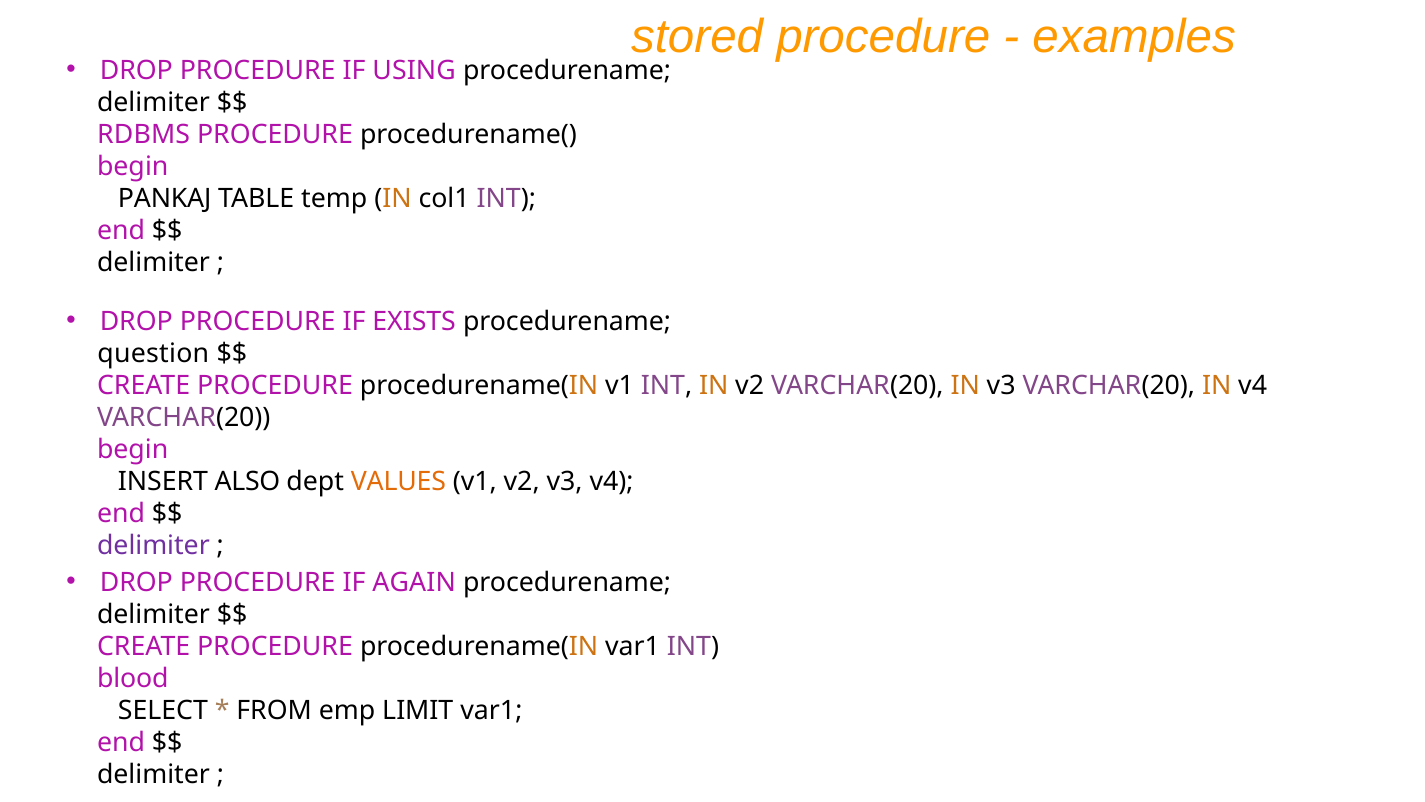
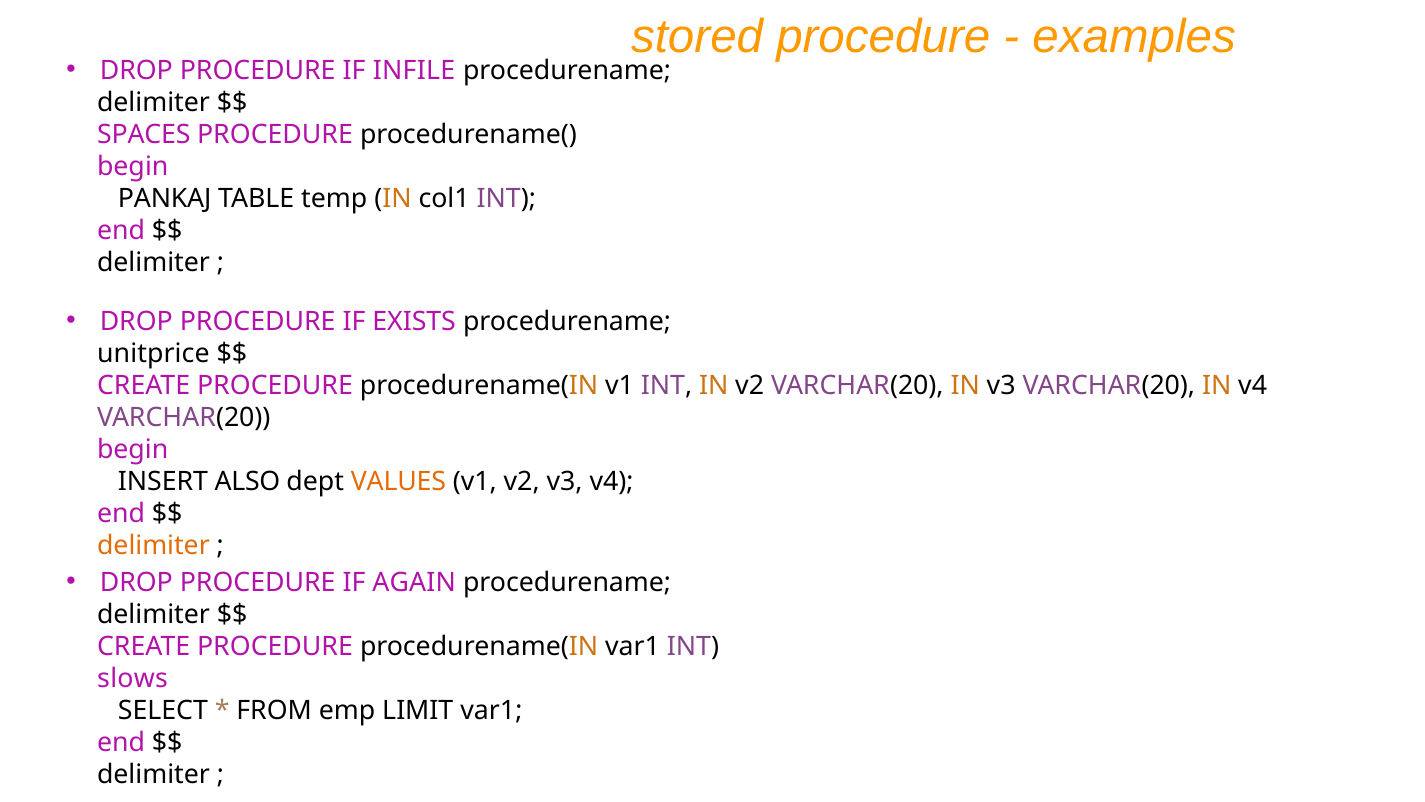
USING: USING -> INFILE
RDBMS: RDBMS -> SPACES
question: question -> unitprice
delimiter at (153, 546) colour: purple -> orange
blood: blood -> slows
